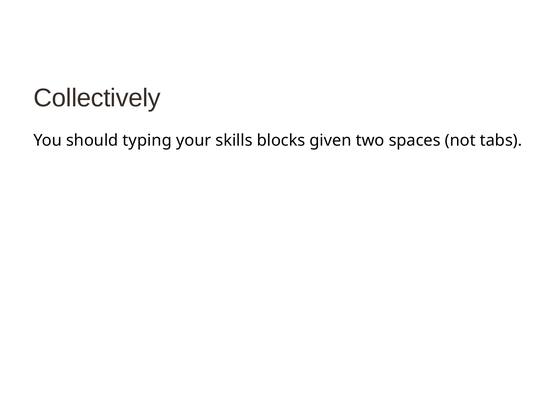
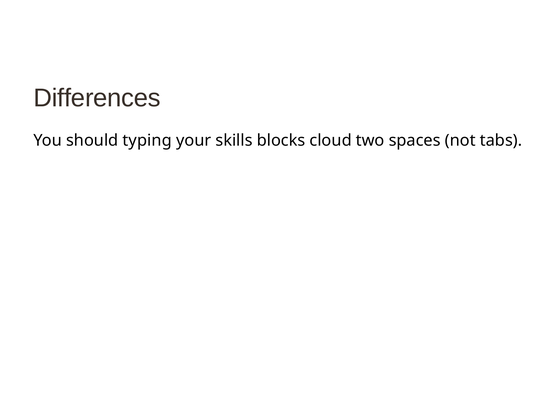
Collectively: Collectively -> Differences
given: given -> cloud
